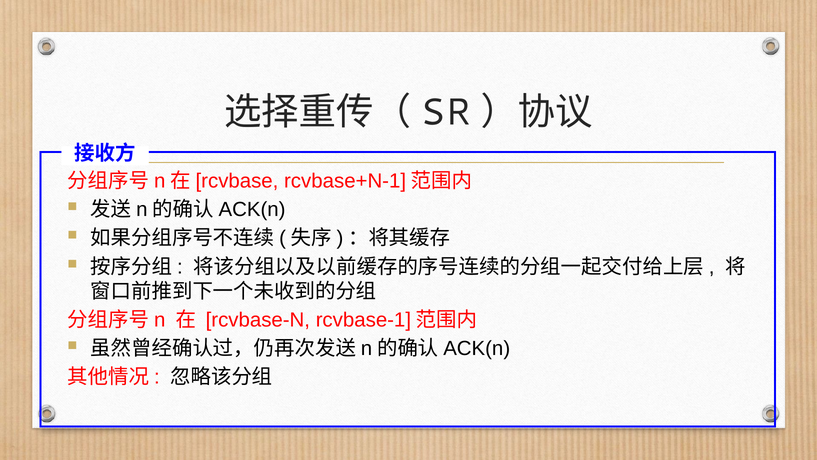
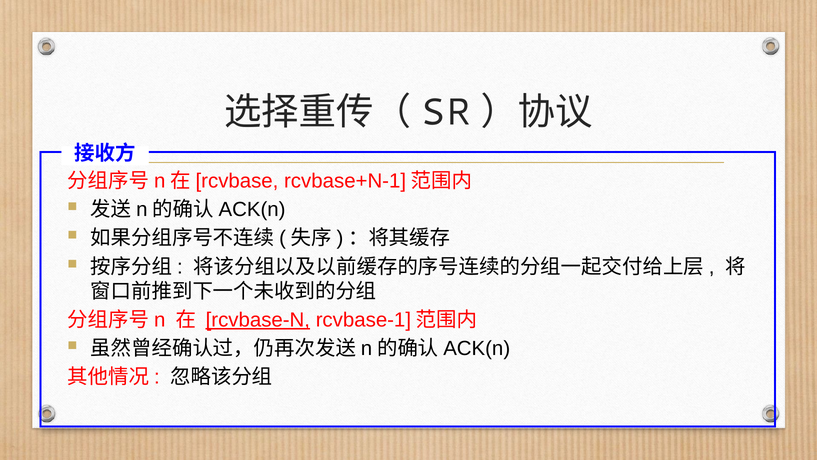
rcvbase-N underline: none -> present
